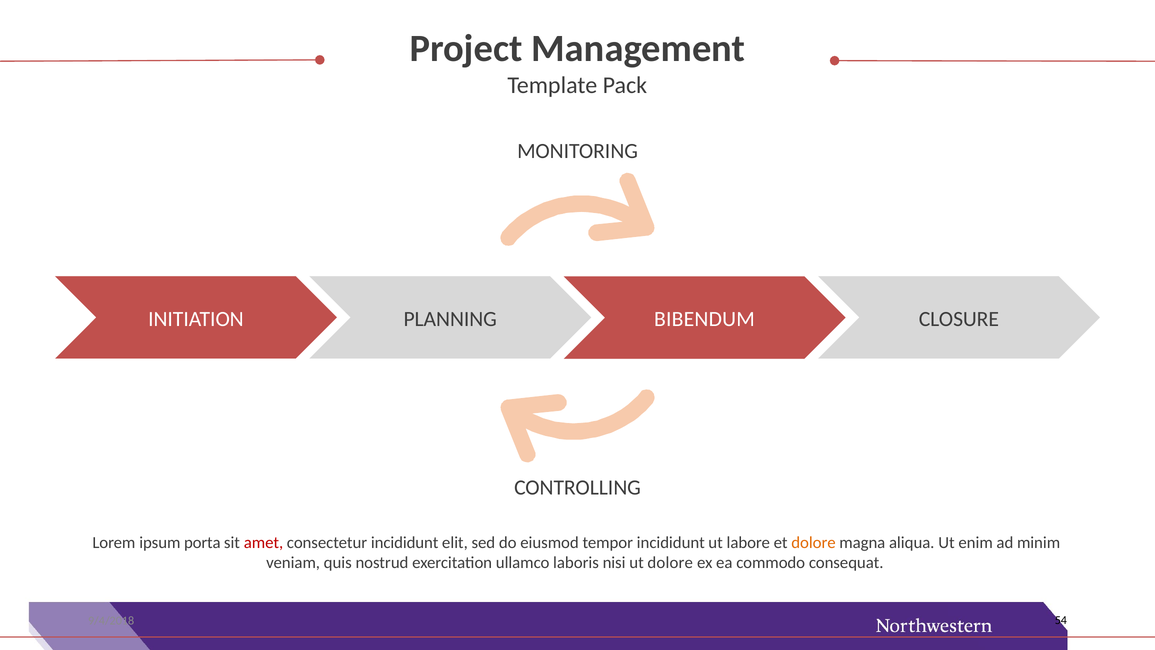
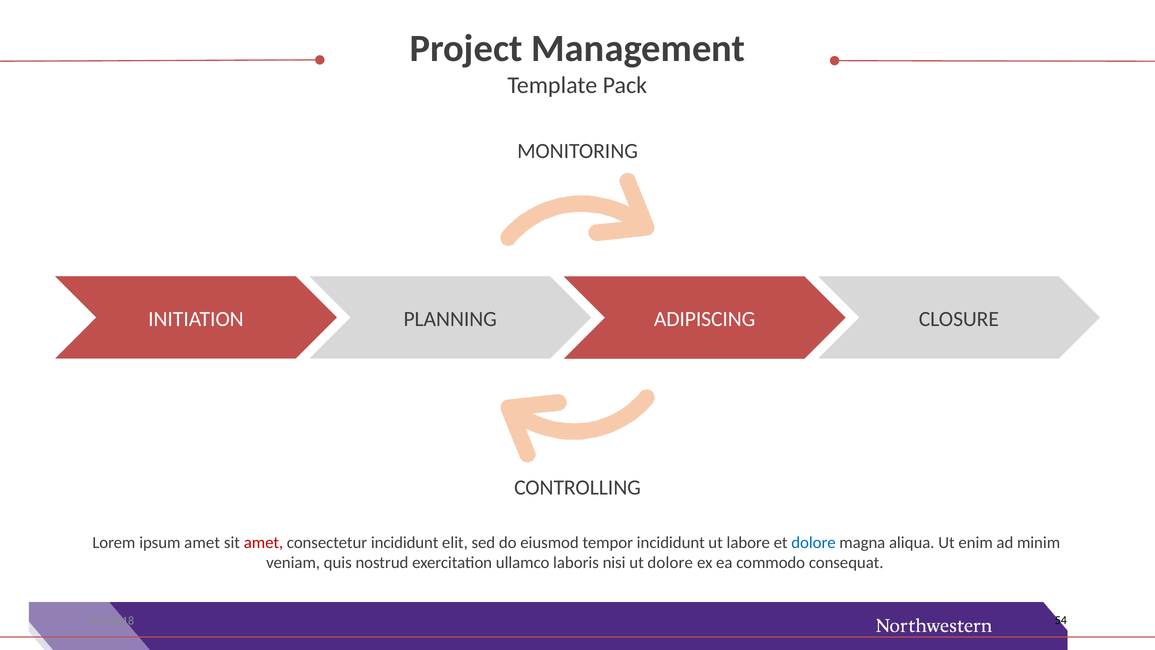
BIBENDUM: BIBENDUM -> ADIPISCING
ipsum porta: porta -> amet
dolore at (813, 542) colour: orange -> blue
